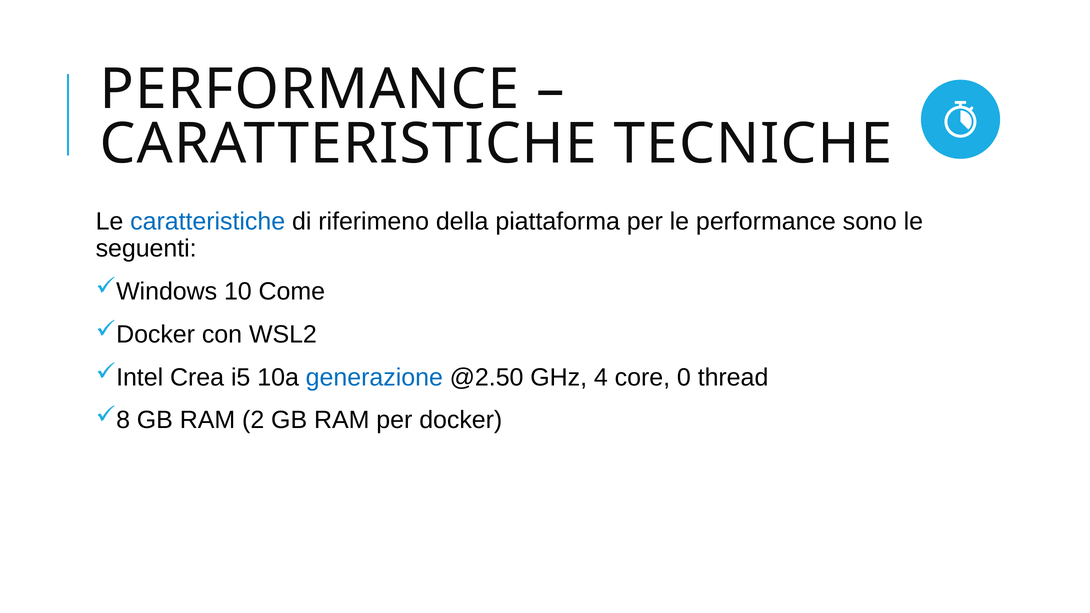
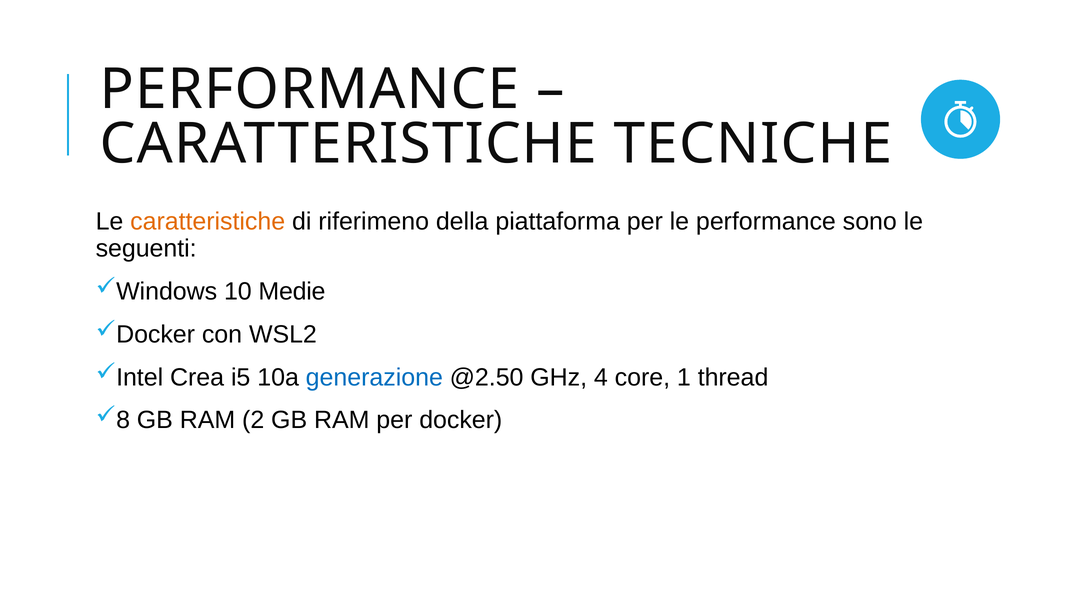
caratteristiche at (208, 222) colour: blue -> orange
Come: Come -> Medie
0: 0 -> 1
